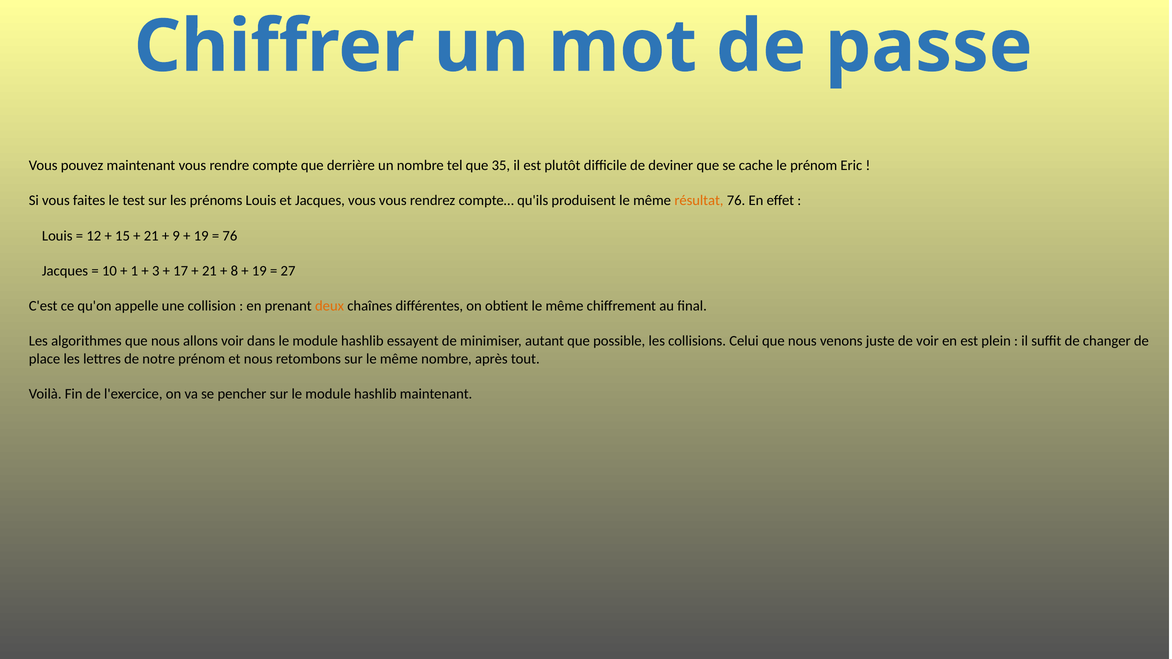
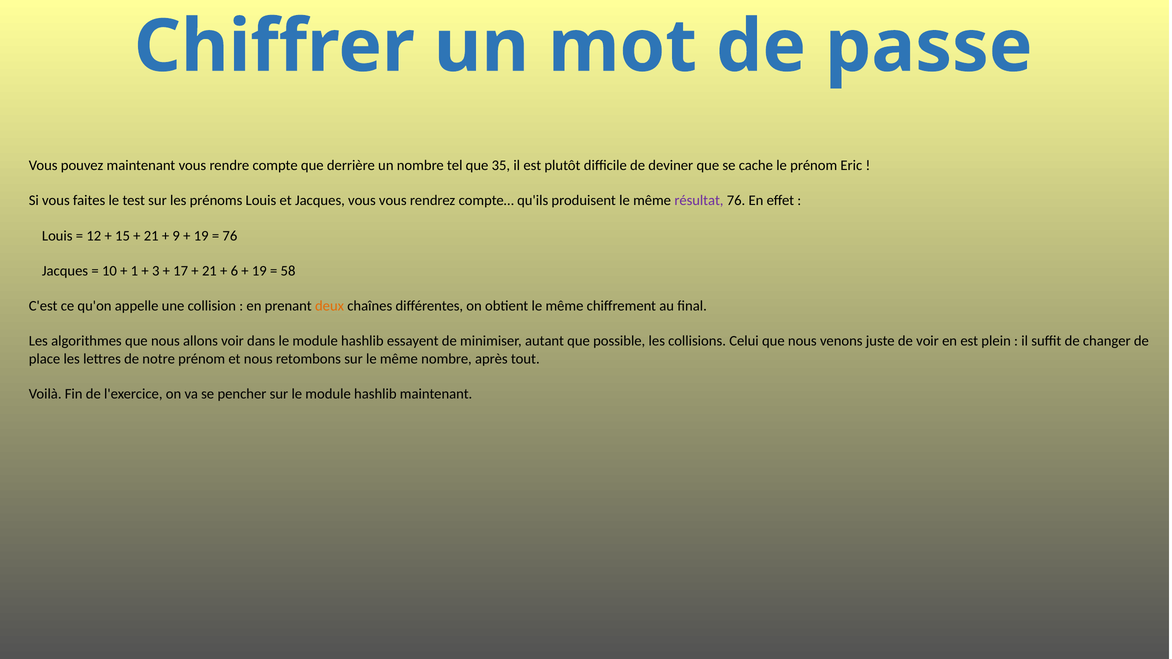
résultat colour: orange -> purple
8: 8 -> 6
27: 27 -> 58
